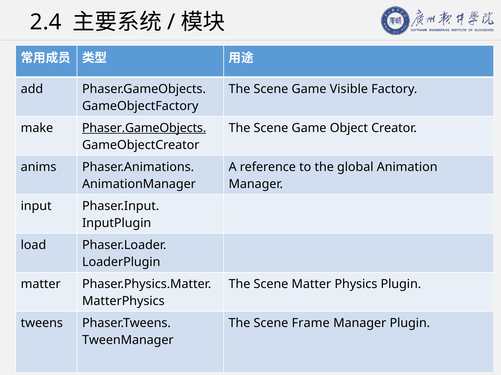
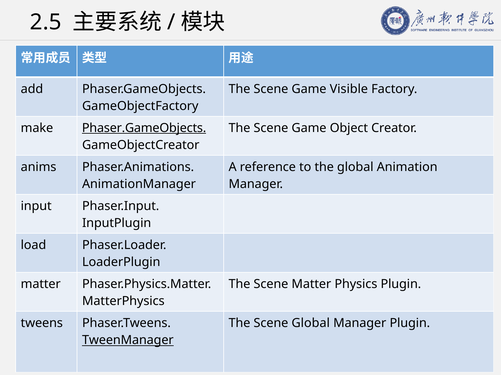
2.4: 2.4 -> 2.5
Scene Frame: Frame -> Global
TweenManager underline: none -> present
